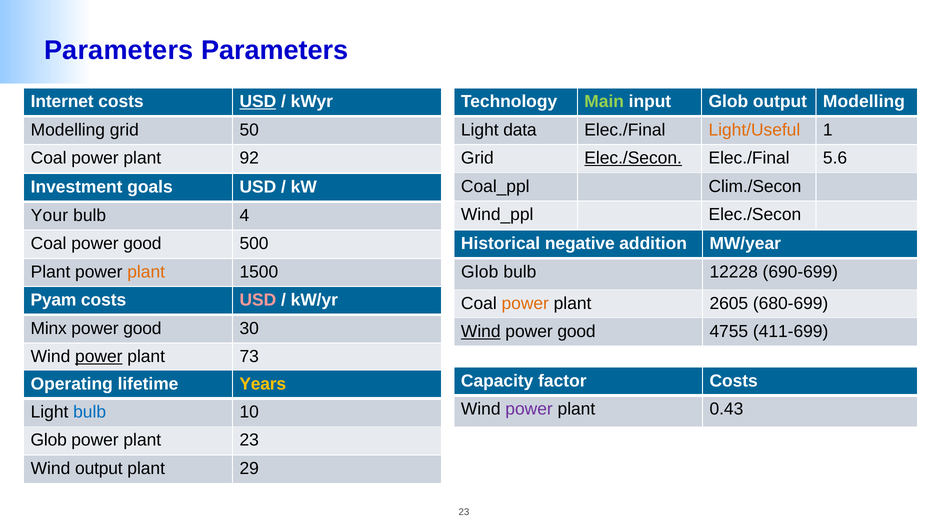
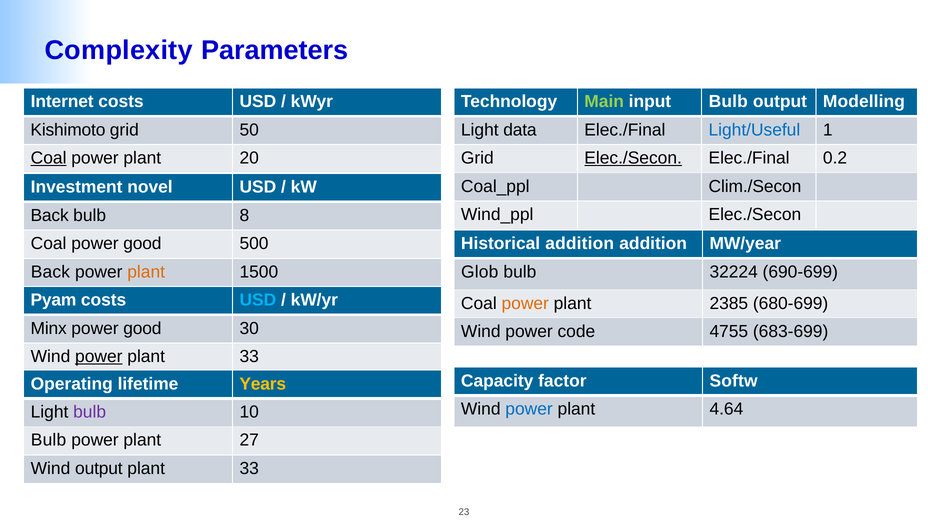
Parameters at (119, 51): Parameters -> Complexity
USD at (258, 102) underline: present -> none
input Glob: Glob -> Bulb
Modelling at (68, 130): Modelling -> Kishimoto
Light/Useful colour: orange -> blue
Coal at (49, 158) underline: none -> present
92: 92 -> 20
5.6: 5.6 -> 0.2
goals: goals -> novel
Your at (49, 215): Your -> Back
4: 4 -> 8
Historical negative: negative -> addition
Plant at (51, 272): Plant -> Back
12228: 12228 -> 32224
USD at (258, 300) colour: pink -> light blue
2605: 2605 -> 2385
Wind at (481, 331) underline: present -> none
good at (576, 331): good -> code
411-699: 411-699 -> 683-699
73 at (249, 357): 73 -> 33
factor Costs: Costs -> Softw
power at (529, 409) colour: purple -> blue
0.43: 0.43 -> 4.64
bulb at (90, 412) colour: blue -> purple
Glob at (49, 440): Glob -> Bulb
plant 23: 23 -> 27
29 at (249, 468): 29 -> 33
